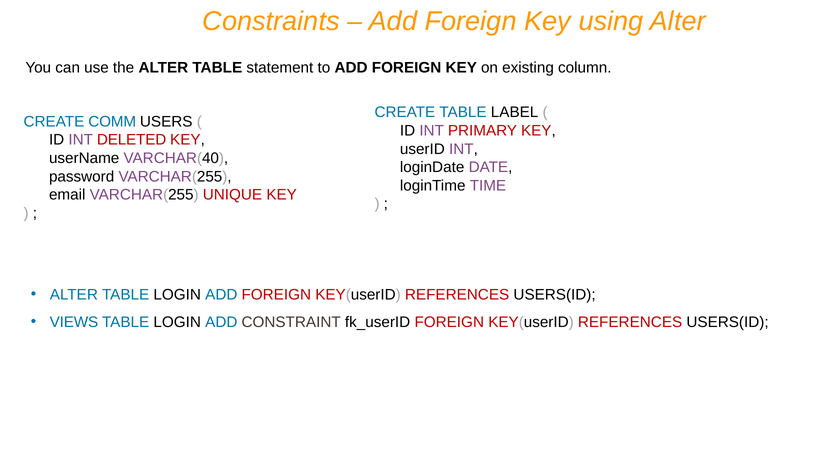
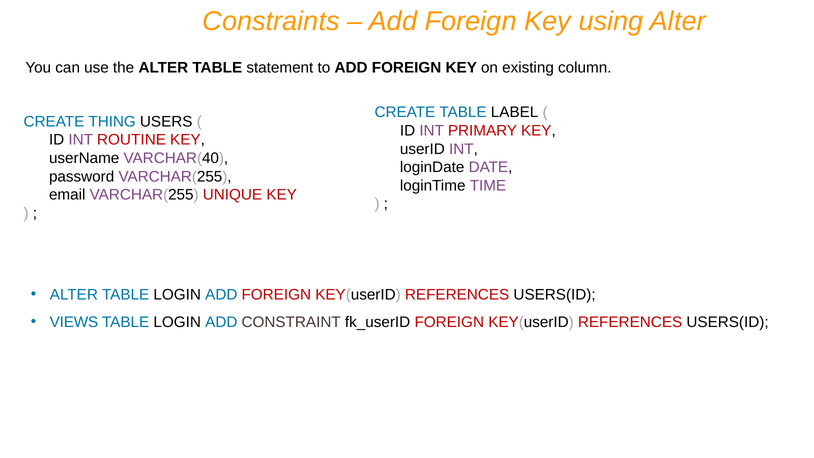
COMM: COMM -> THING
DELETED: DELETED -> ROUTINE
